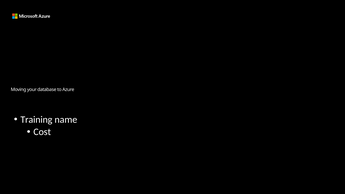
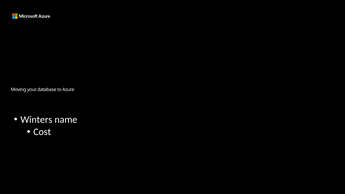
Training: Training -> Winters
